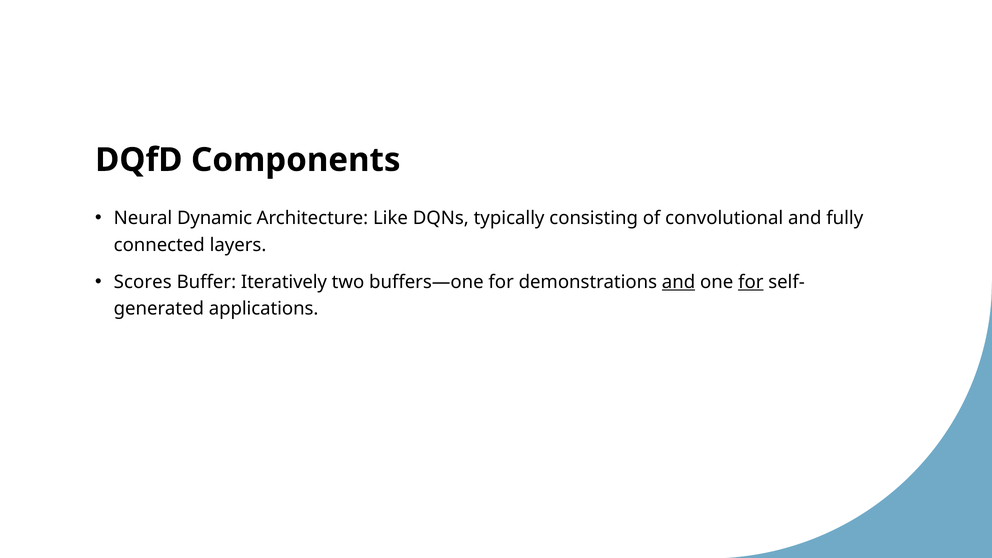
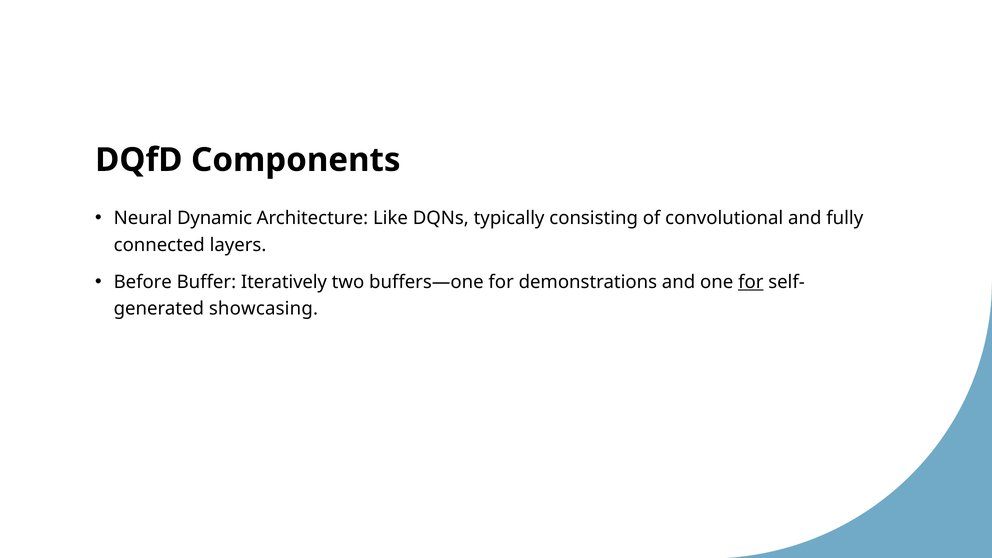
Scores: Scores -> Before
and at (679, 282) underline: present -> none
applications: applications -> showcasing
